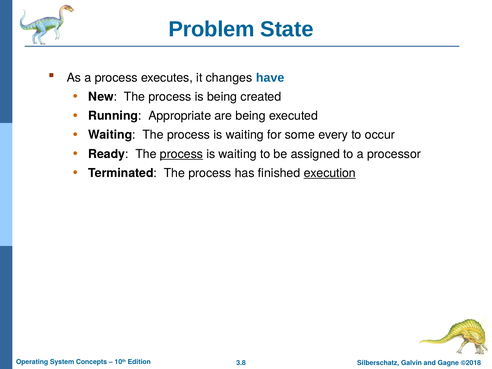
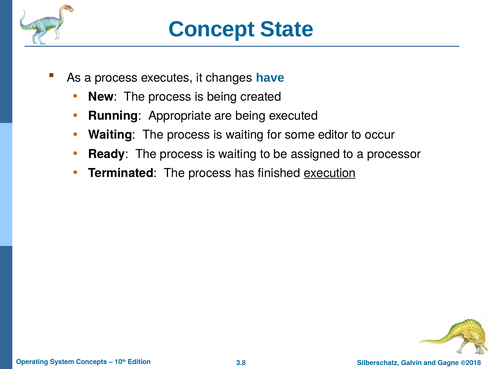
Problem: Problem -> Concept
every: every -> editor
process at (181, 154) underline: present -> none
